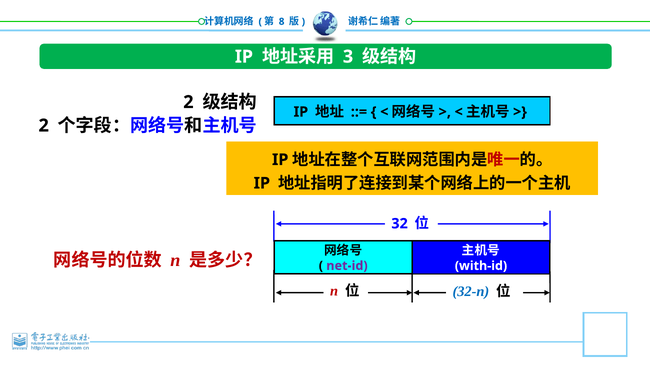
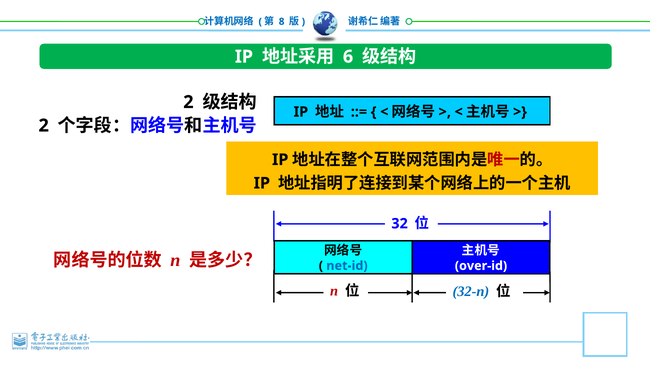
3: 3 -> 6
net-id colour: purple -> blue
with-id: with-id -> over-id
